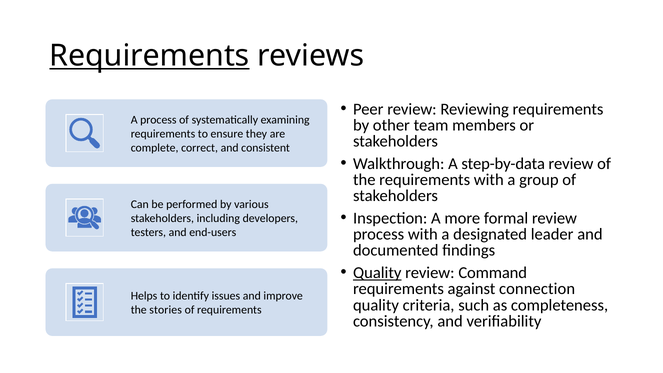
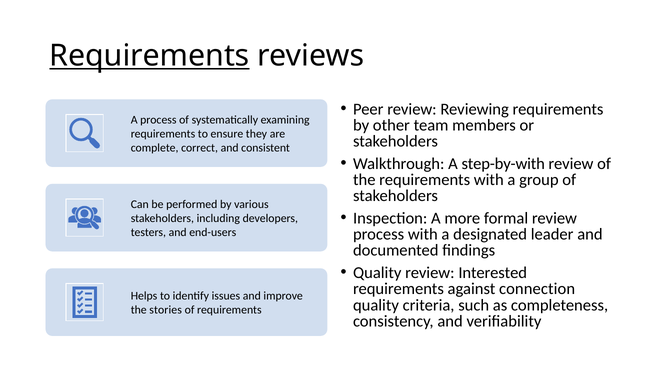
step-by-data: step-by-data -> step-by-with
Quality at (377, 273) underline: present -> none
Command: Command -> Interested
